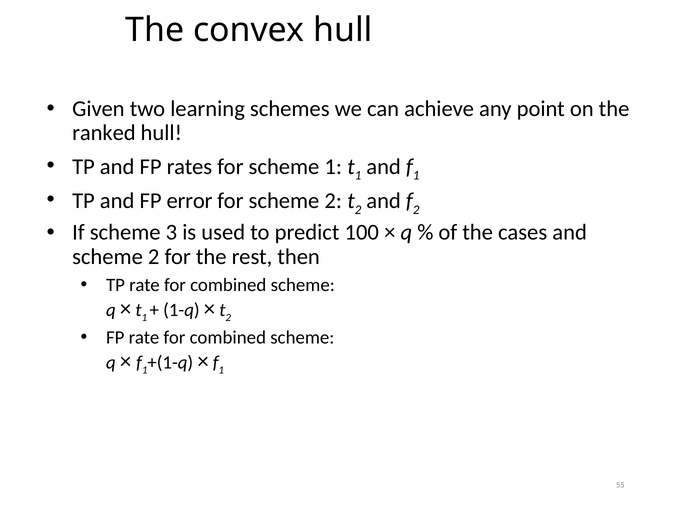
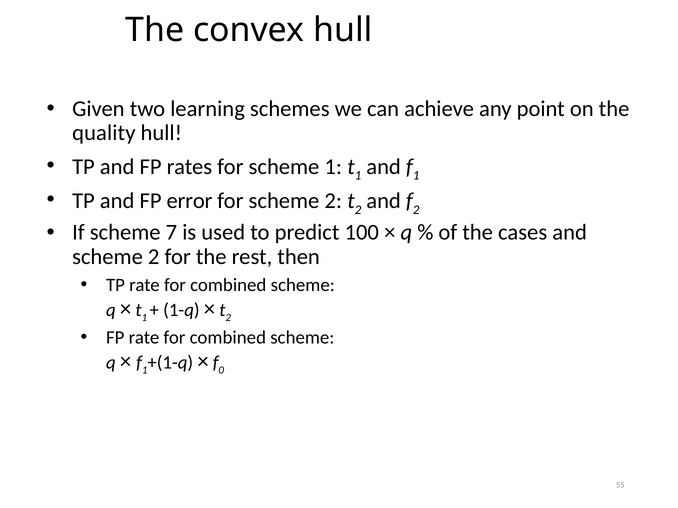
ranked: ranked -> quality
3: 3 -> 7
1 at (221, 370): 1 -> 0
